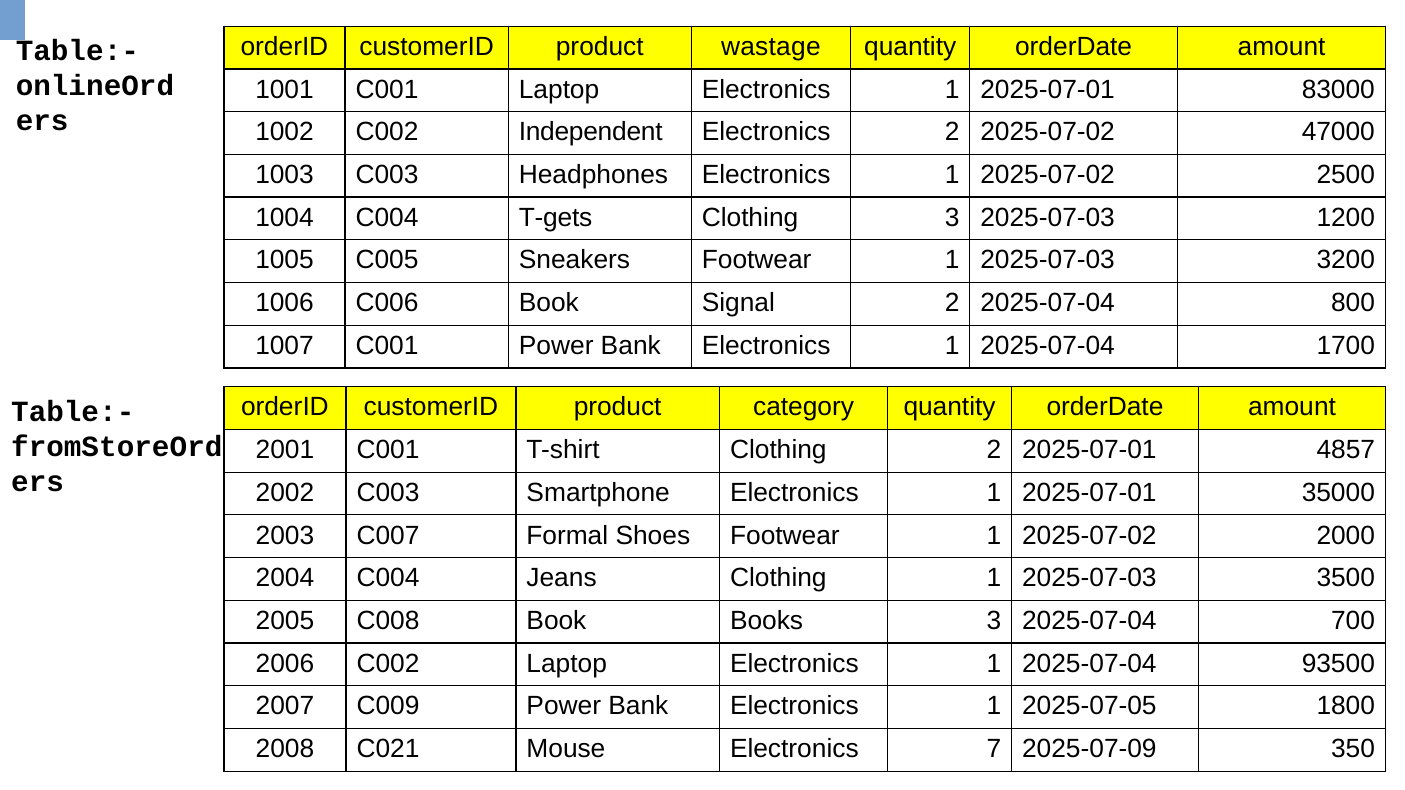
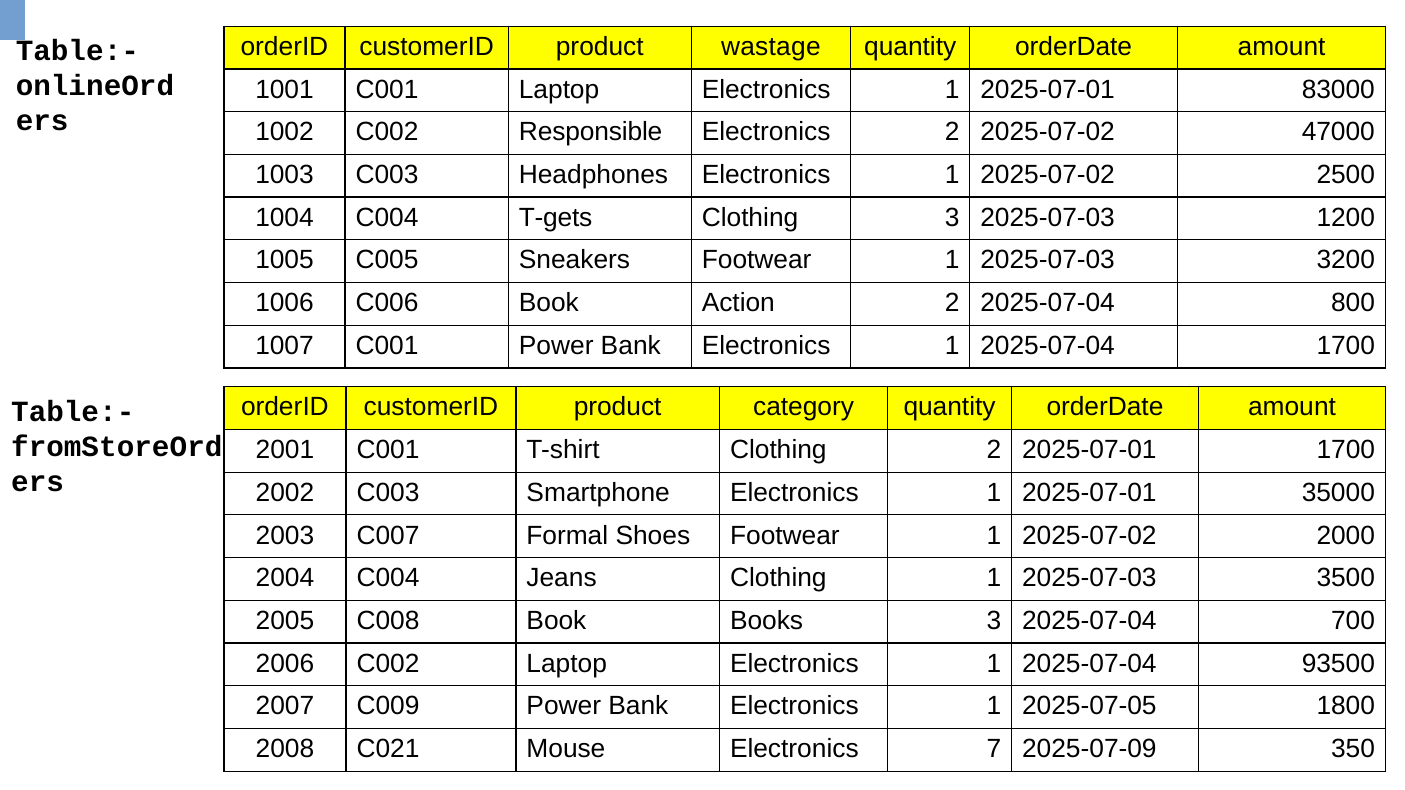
Independent: Independent -> Responsible
Signal: Signal -> Action
2025-07-01 4857: 4857 -> 1700
